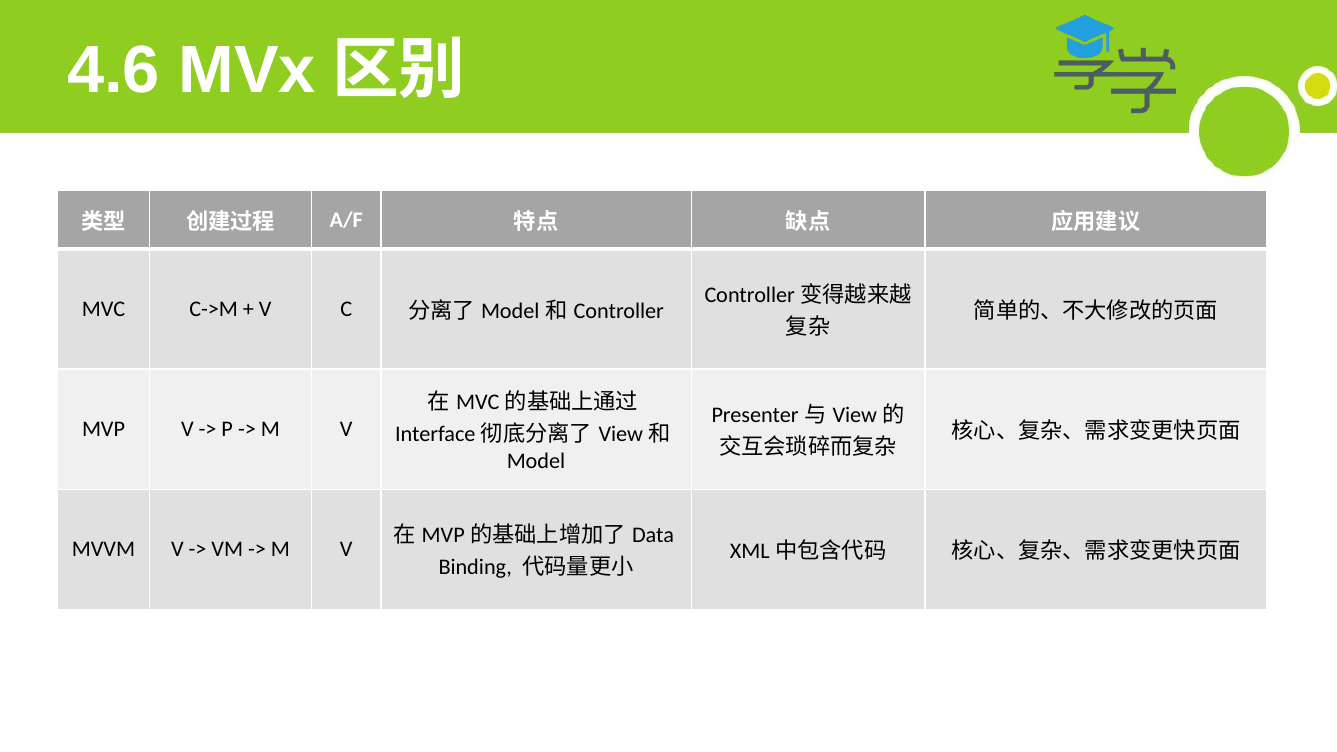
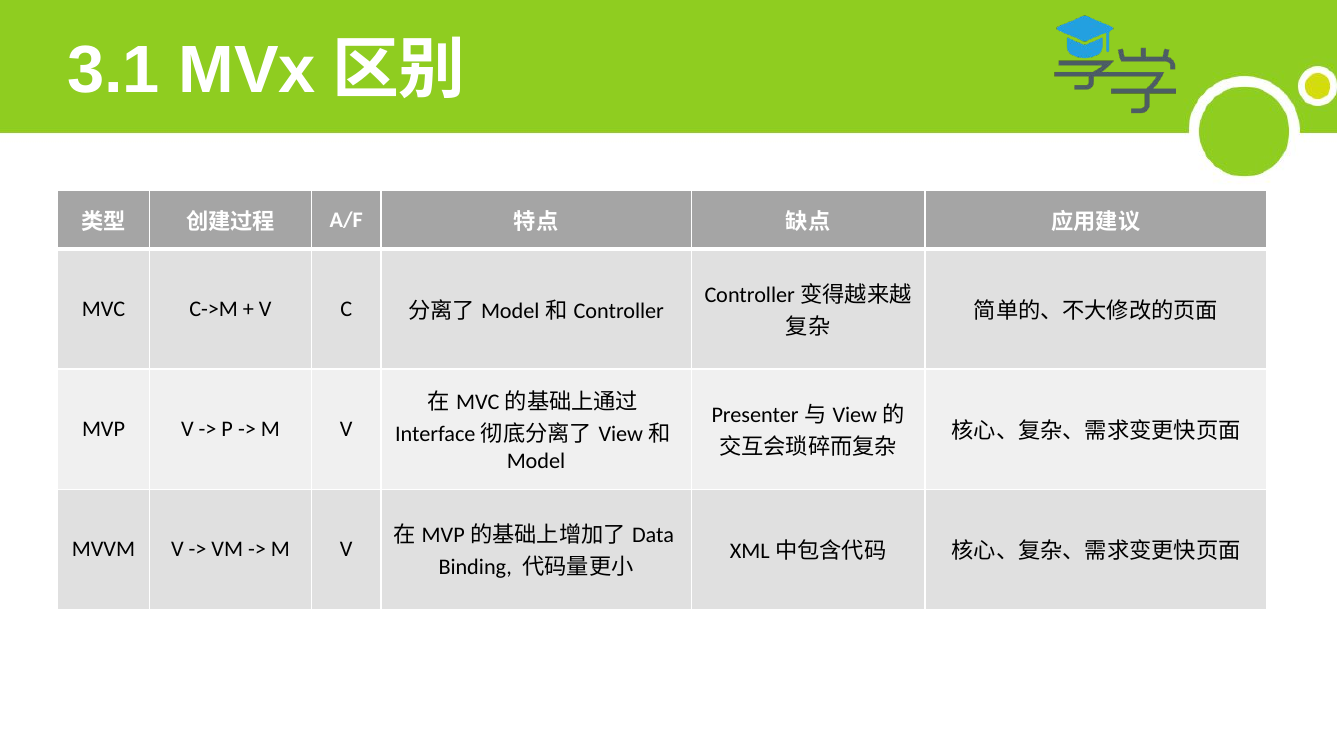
4.6: 4.6 -> 3.1
